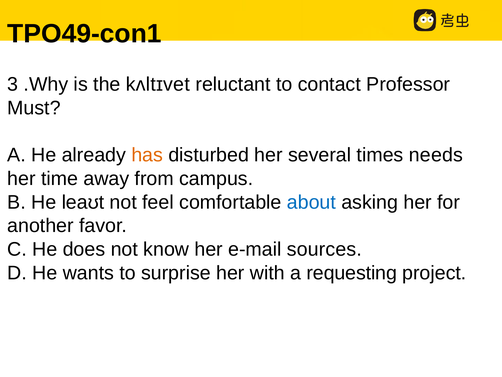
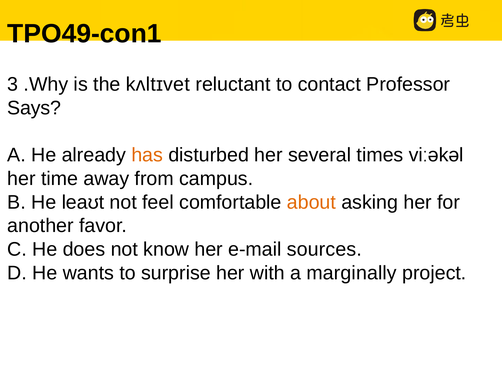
Must: Must -> Says
needs: needs -> viːəkəl
about colour: blue -> orange
requesting: requesting -> marginally
